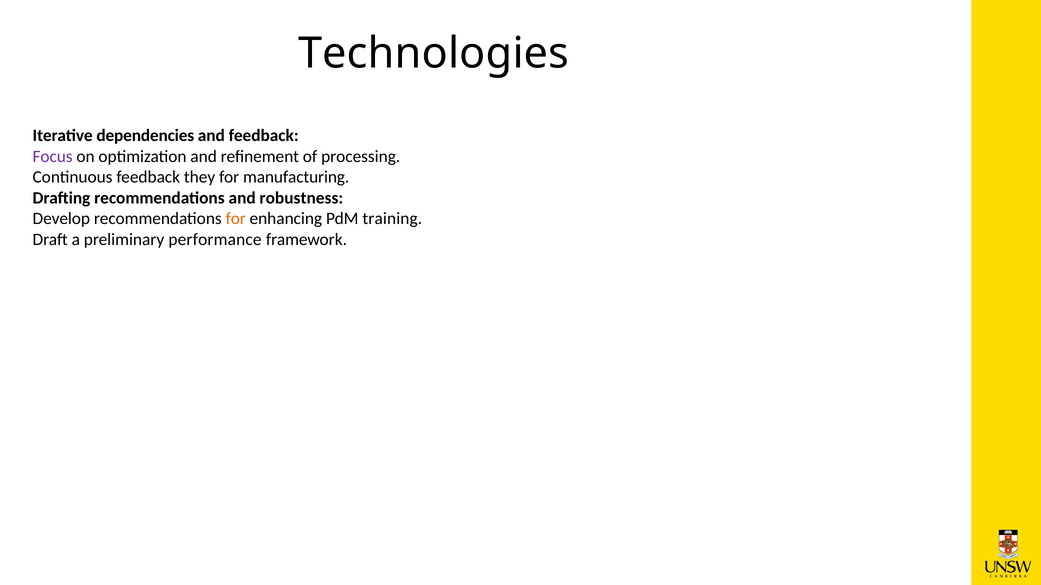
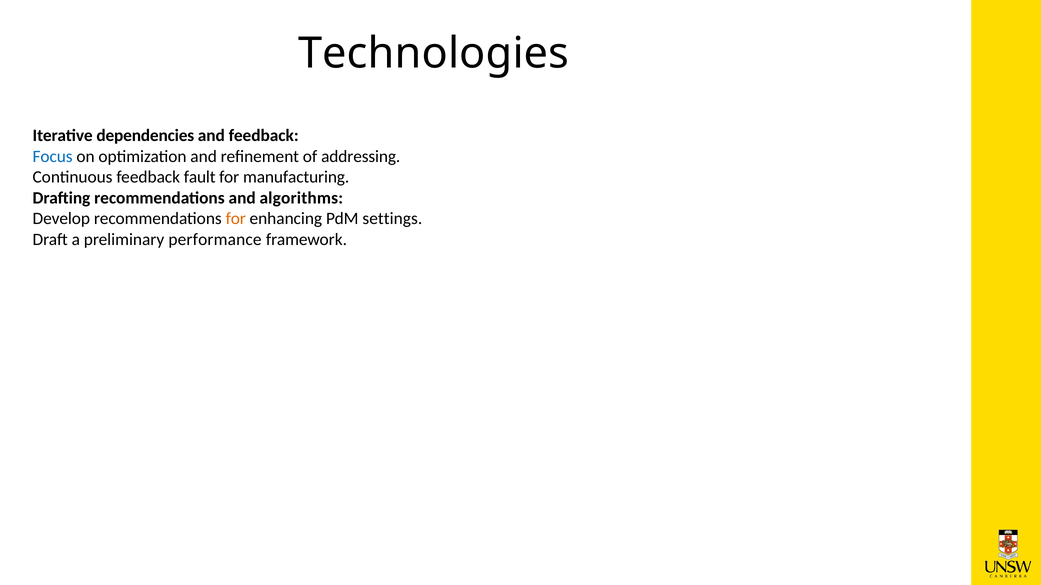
Focus colour: purple -> blue
processing: processing -> addressing
they: they -> fault
robustness: robustness -> algorithms
training: training -> settings
